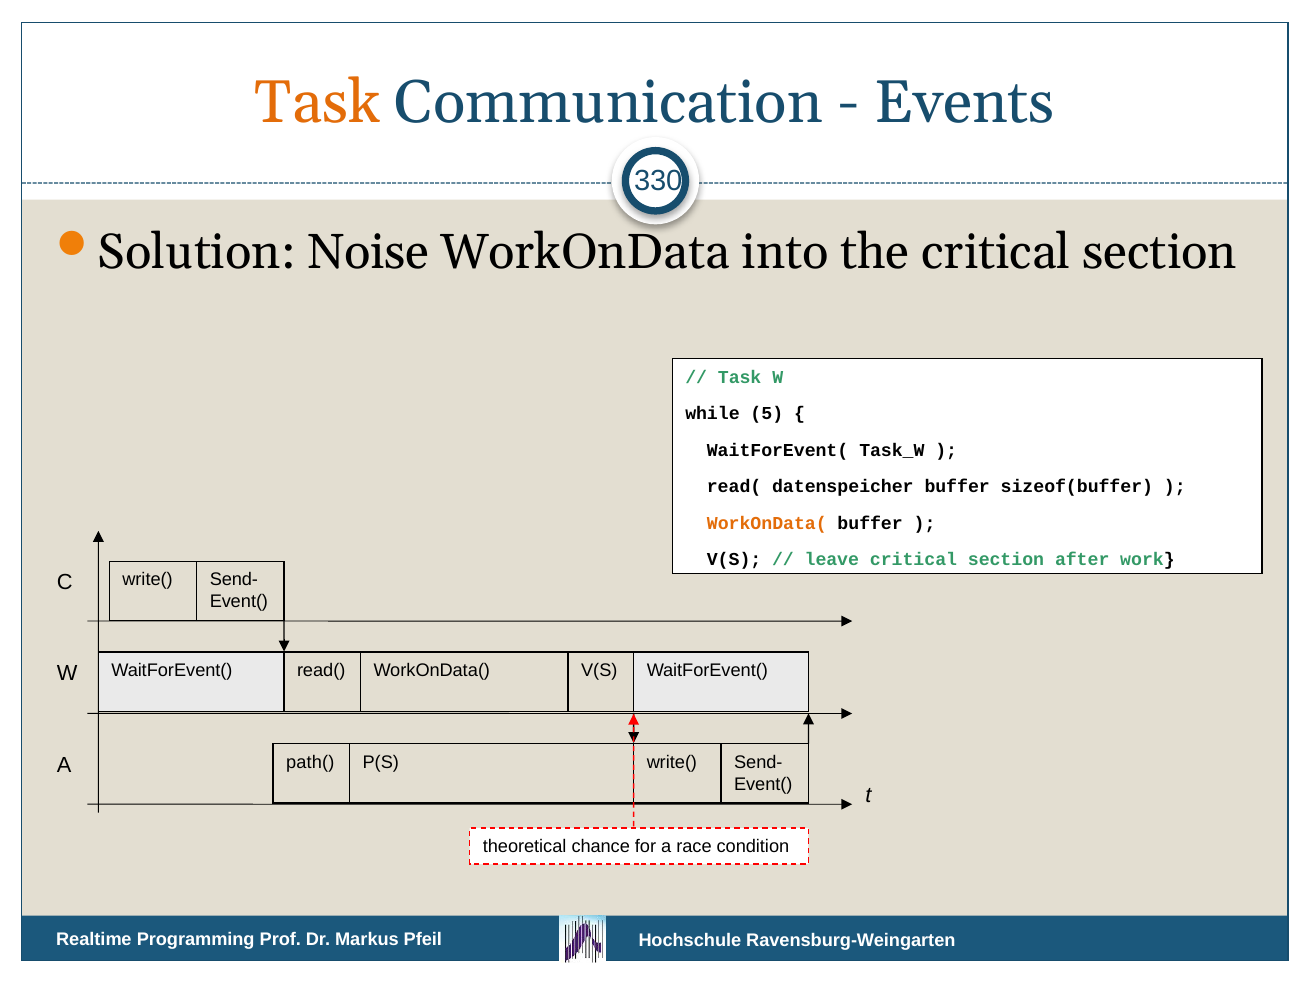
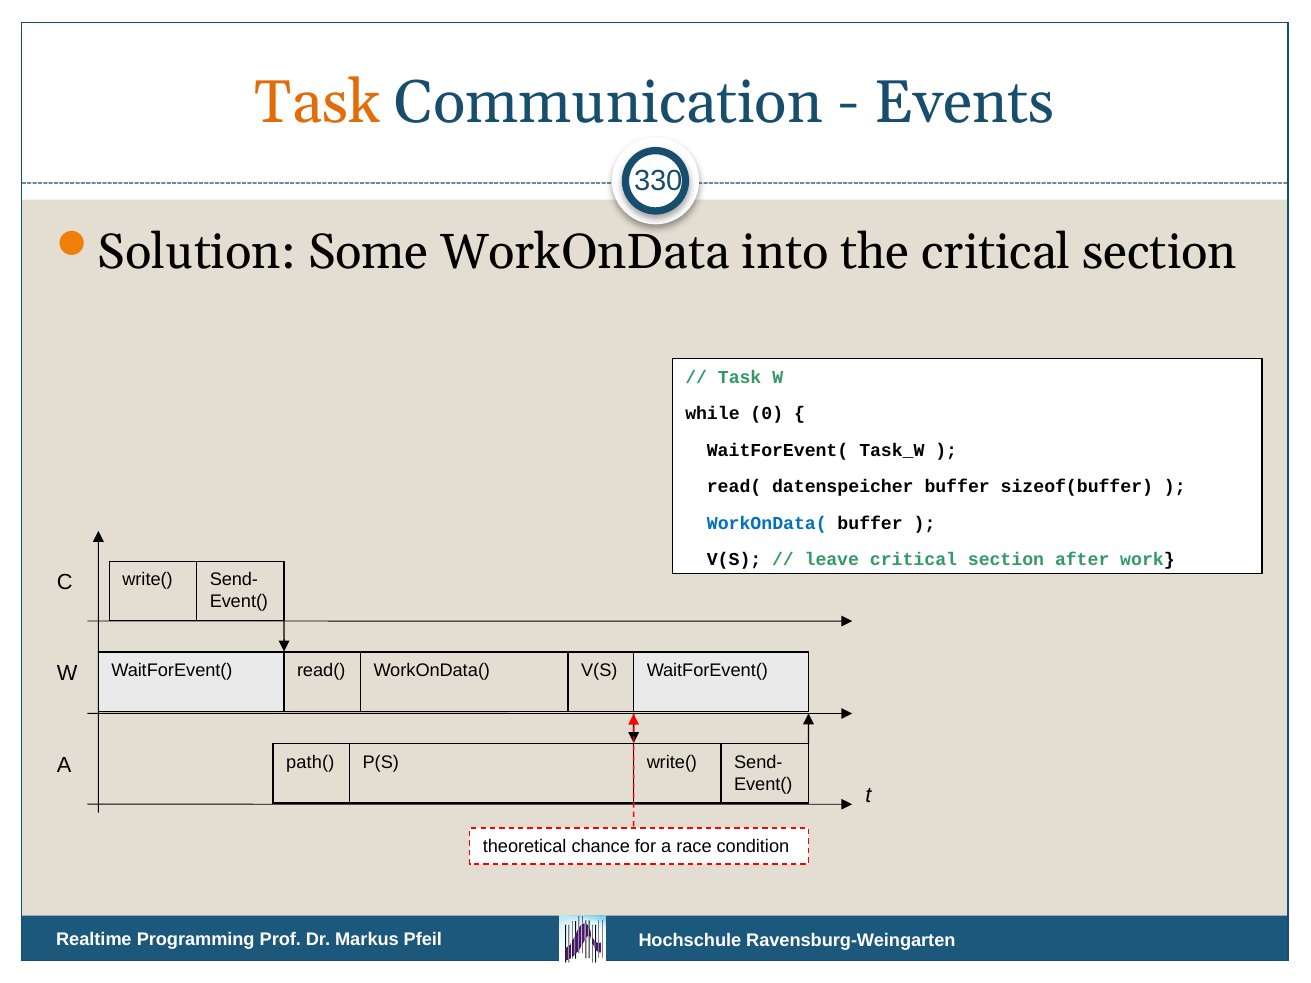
Noise: Noise -> Some
5: 5 -> 0
WorkOnData( at (767, 523) colour: orange -> blue
